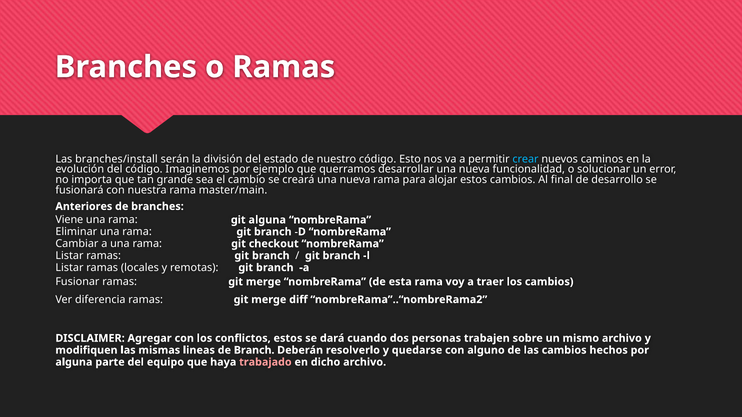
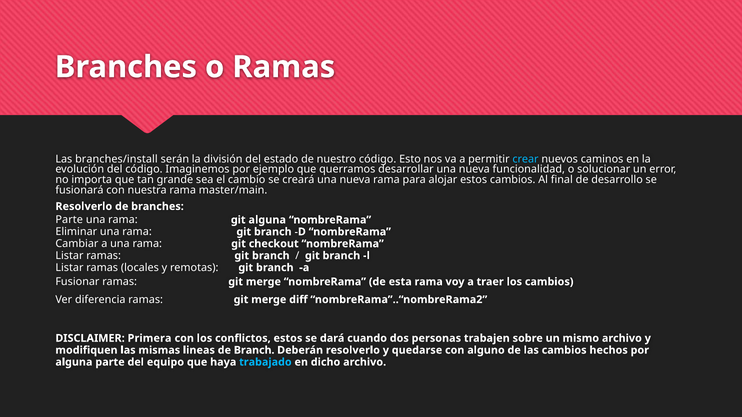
Anteriores at (84, 207): Anteriores -> Resolverlo
Viene at (69, 220): Viene -> Parte
Agregar: Agregar -> Primera
trabajado colour: pink -> light blue
